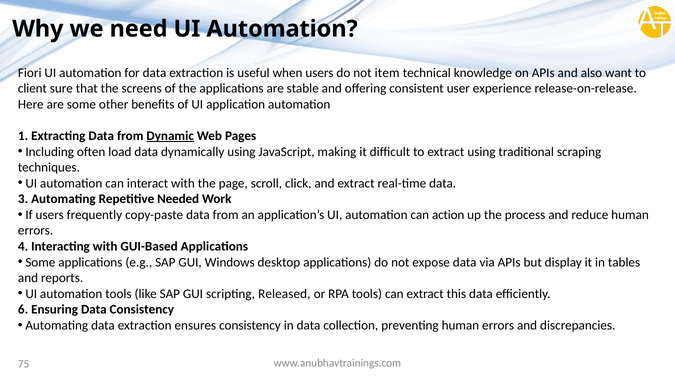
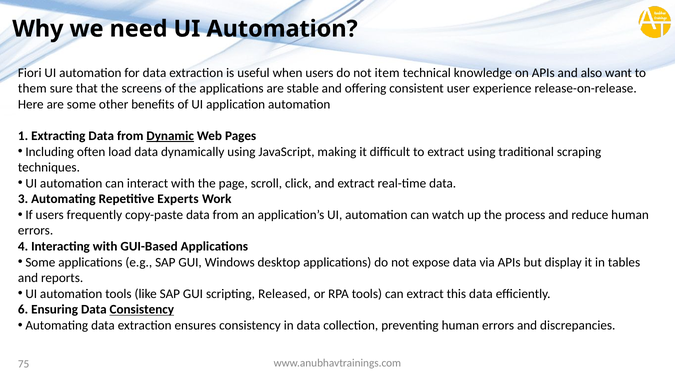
client: client -> them
Needed: Needed -> Experts
action: action -> watch
Consistency at (142, 309) underline: none -> present
